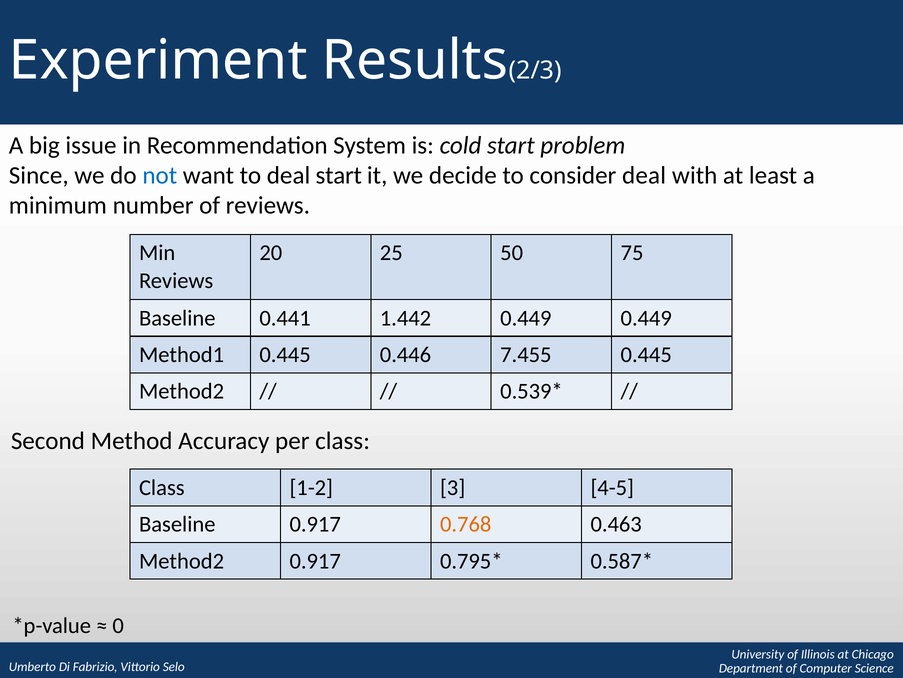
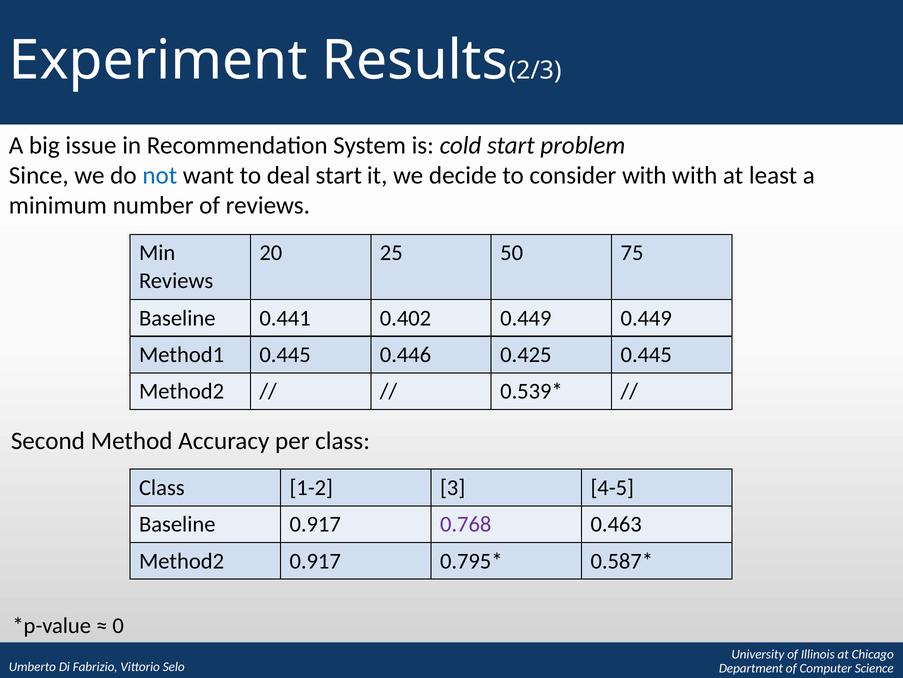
consider deal: deal -> with
1.442: 1.442 -> 0.402
7.455: 7.455 -> 0.425
0.768 colour: orange -> purple
